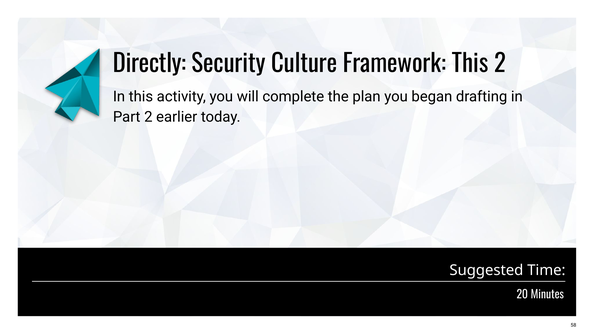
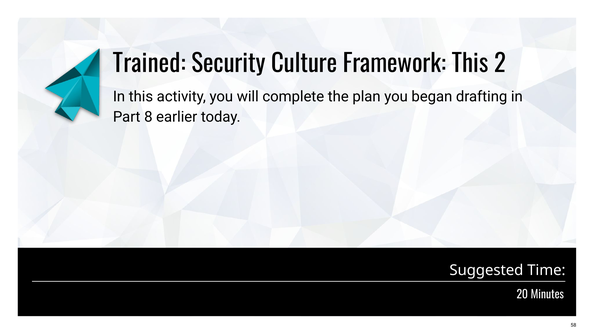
Directly: Directly -> Trained
Part 2: 2 -> 8
